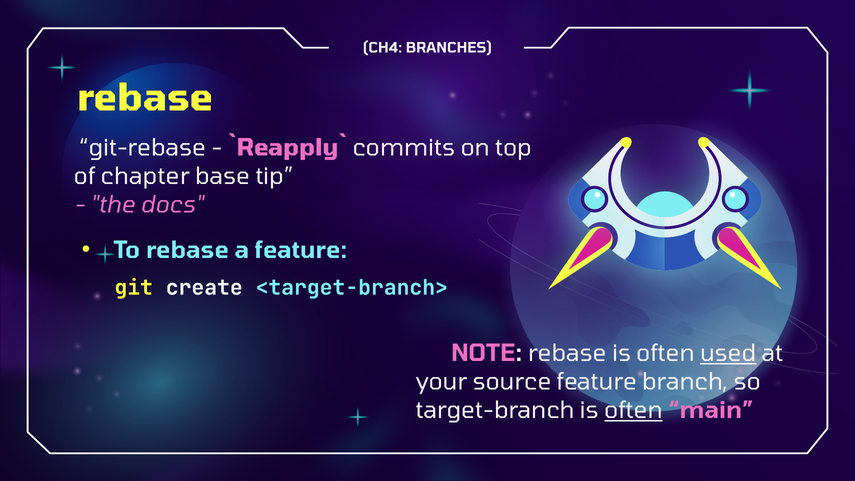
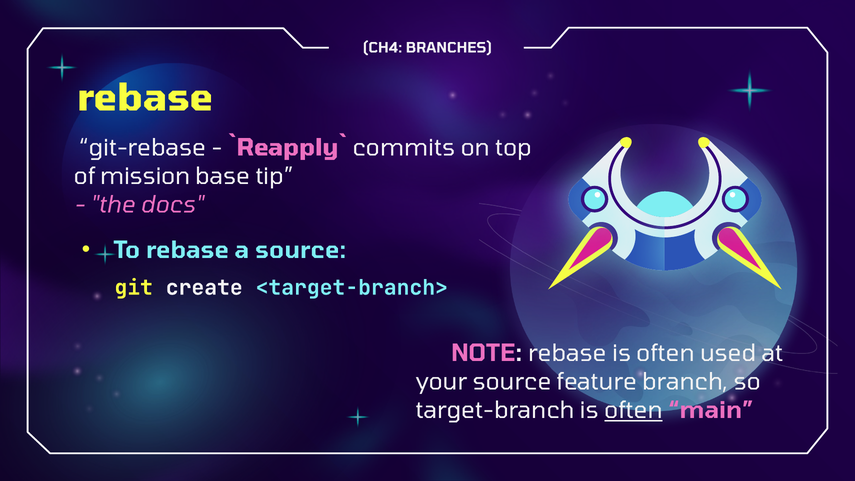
chapter: chapter -> mission
a feature: feature -> source
used underline: present -> none
